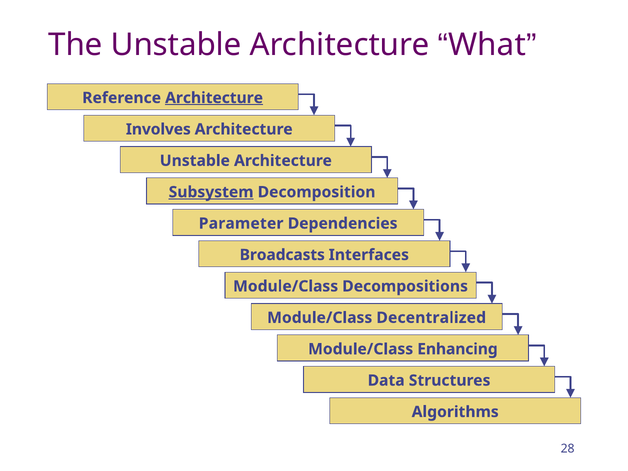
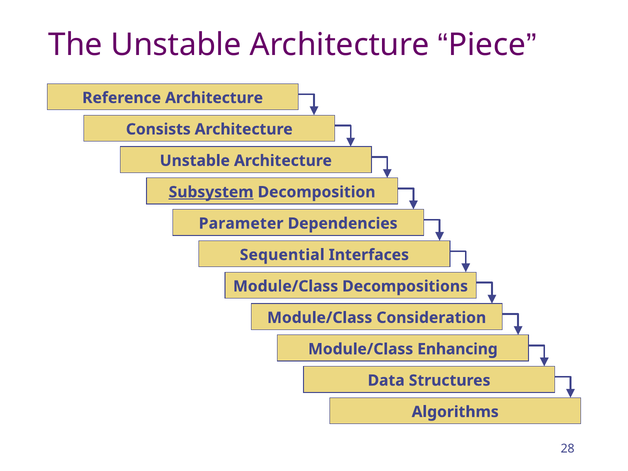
What: What -> Piece
Architecture at (214, 98) underline: present -> none
Involves: Involves -> Consists
Broadcasts: Broadcasts -> Sequential
Decentralized: Decentralized -> Consideration
